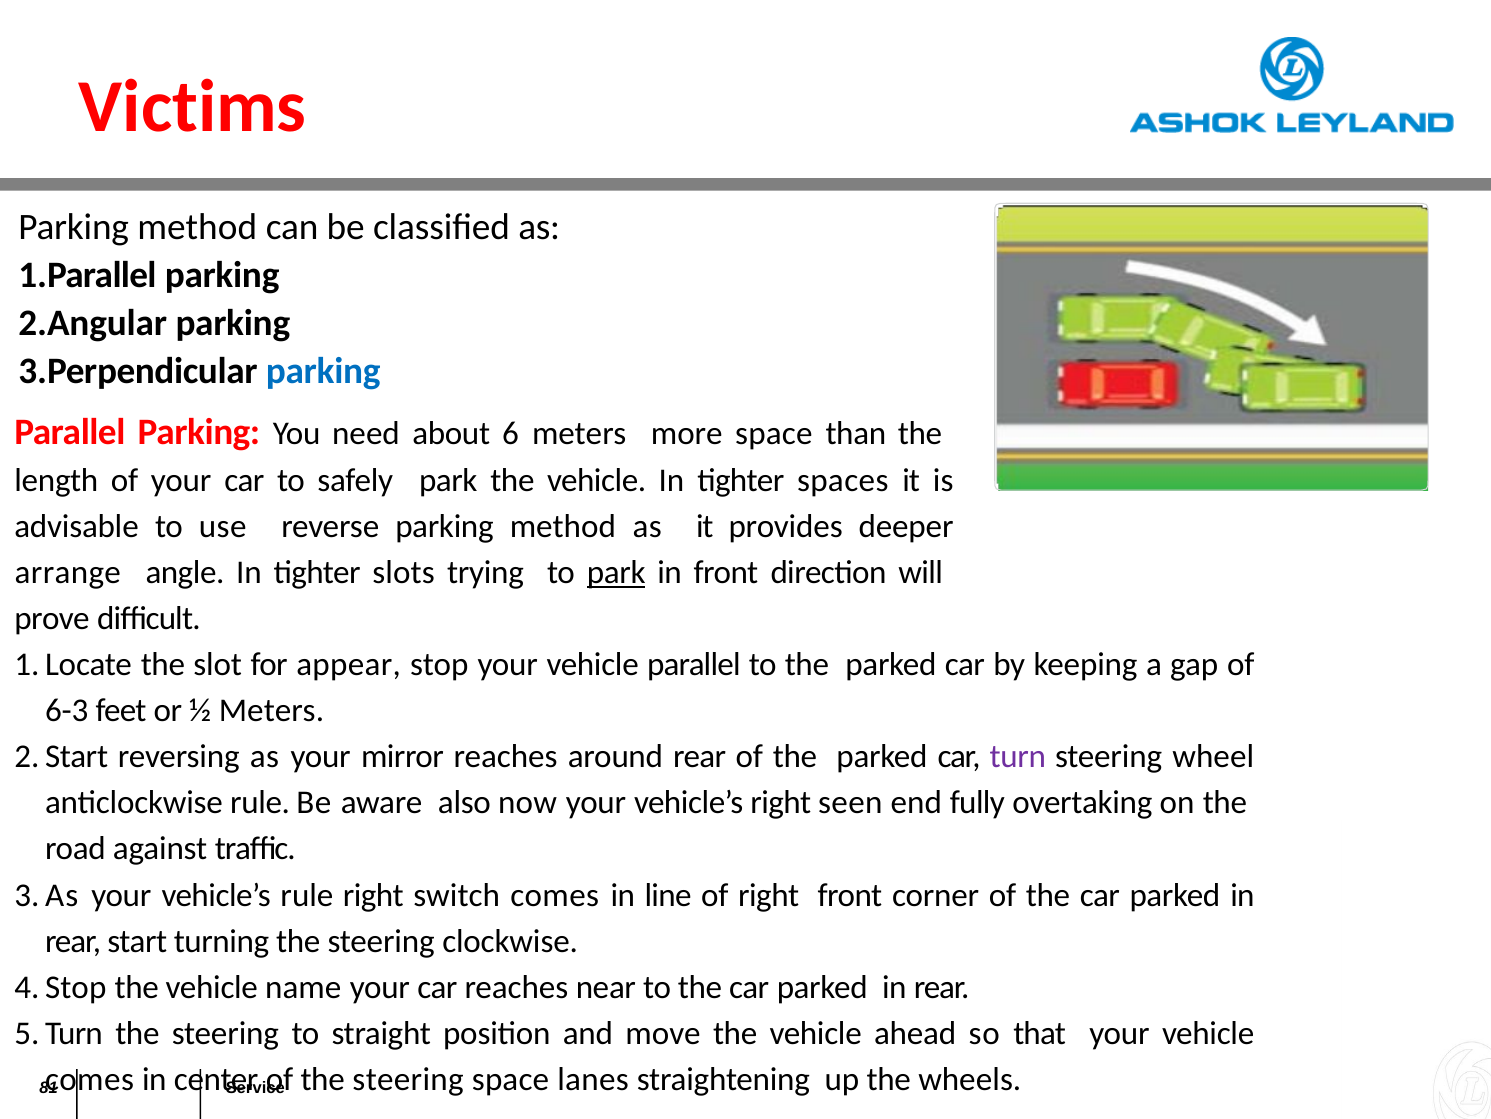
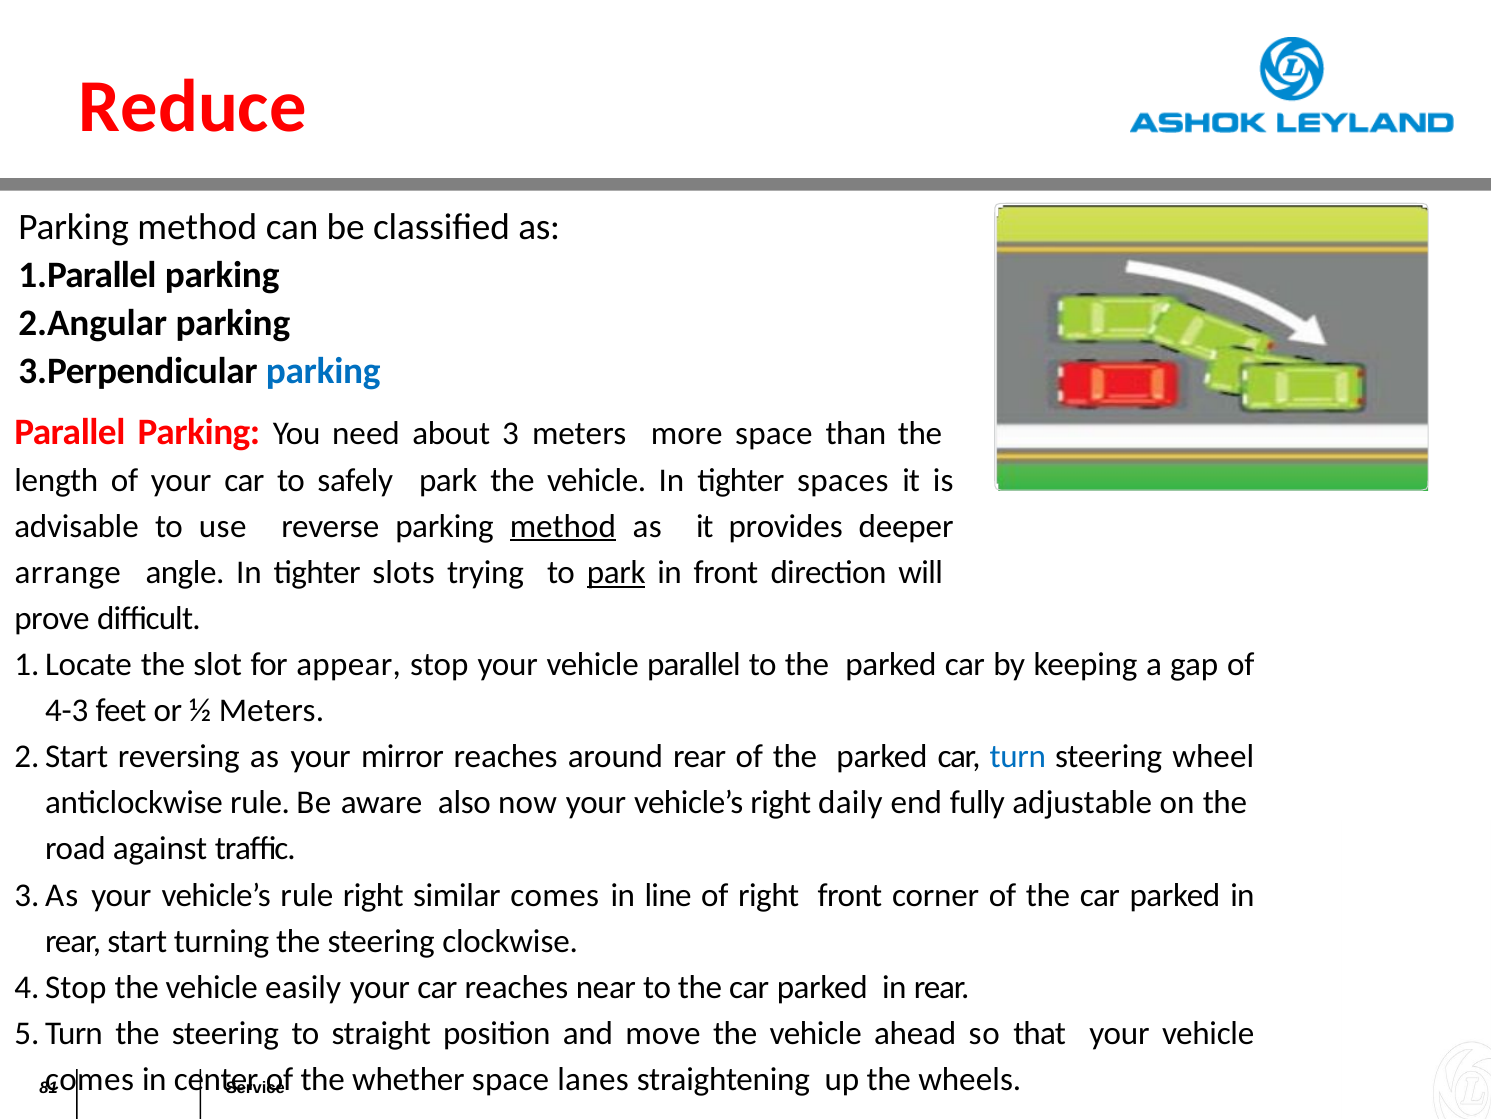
Victims: Victims -> Reduce
6: 6 -> 3
method at (563, 526) underline: none -> present
6-3: 6-3 -> 4-3
turn colour: purple -> blue
seen: seen -> daily
overtaking: overtaking -> adjustable
switch: switch -> similar
name: name -> easily
of the steering: steering -> whether
